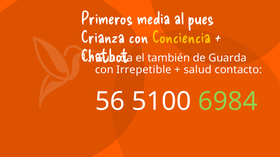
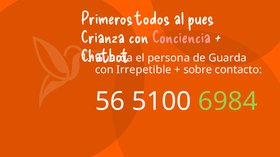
media: media -> todos
Conciencia colour: yellow -> pink
también: también -> persona
salud: salud -> sobre
